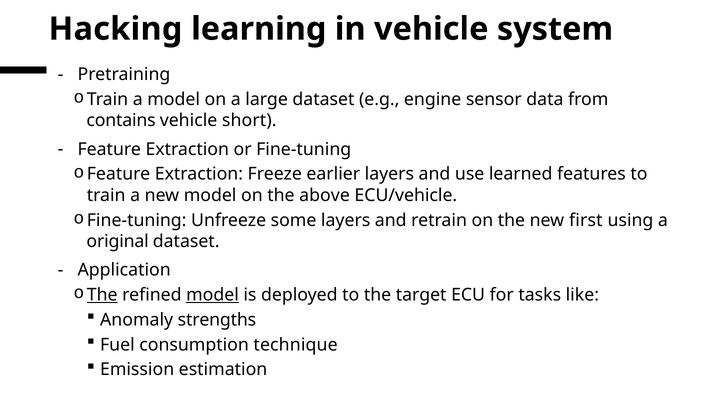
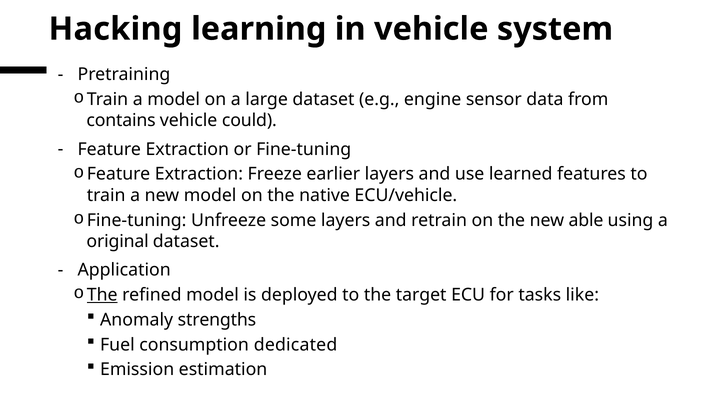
short: short -> could
above: above -> native
first: first -> able
model at (212, 295) underline: present -> none
technique: technique -> dedicated
